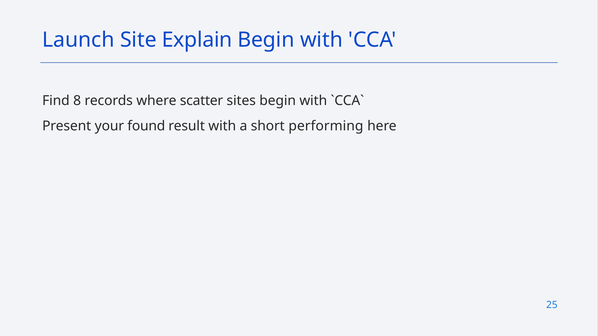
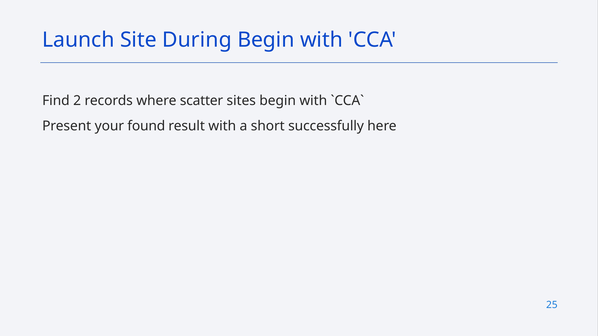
Explain: Explain -> During
8: 8 -> 2
performing: performing -> successfully
